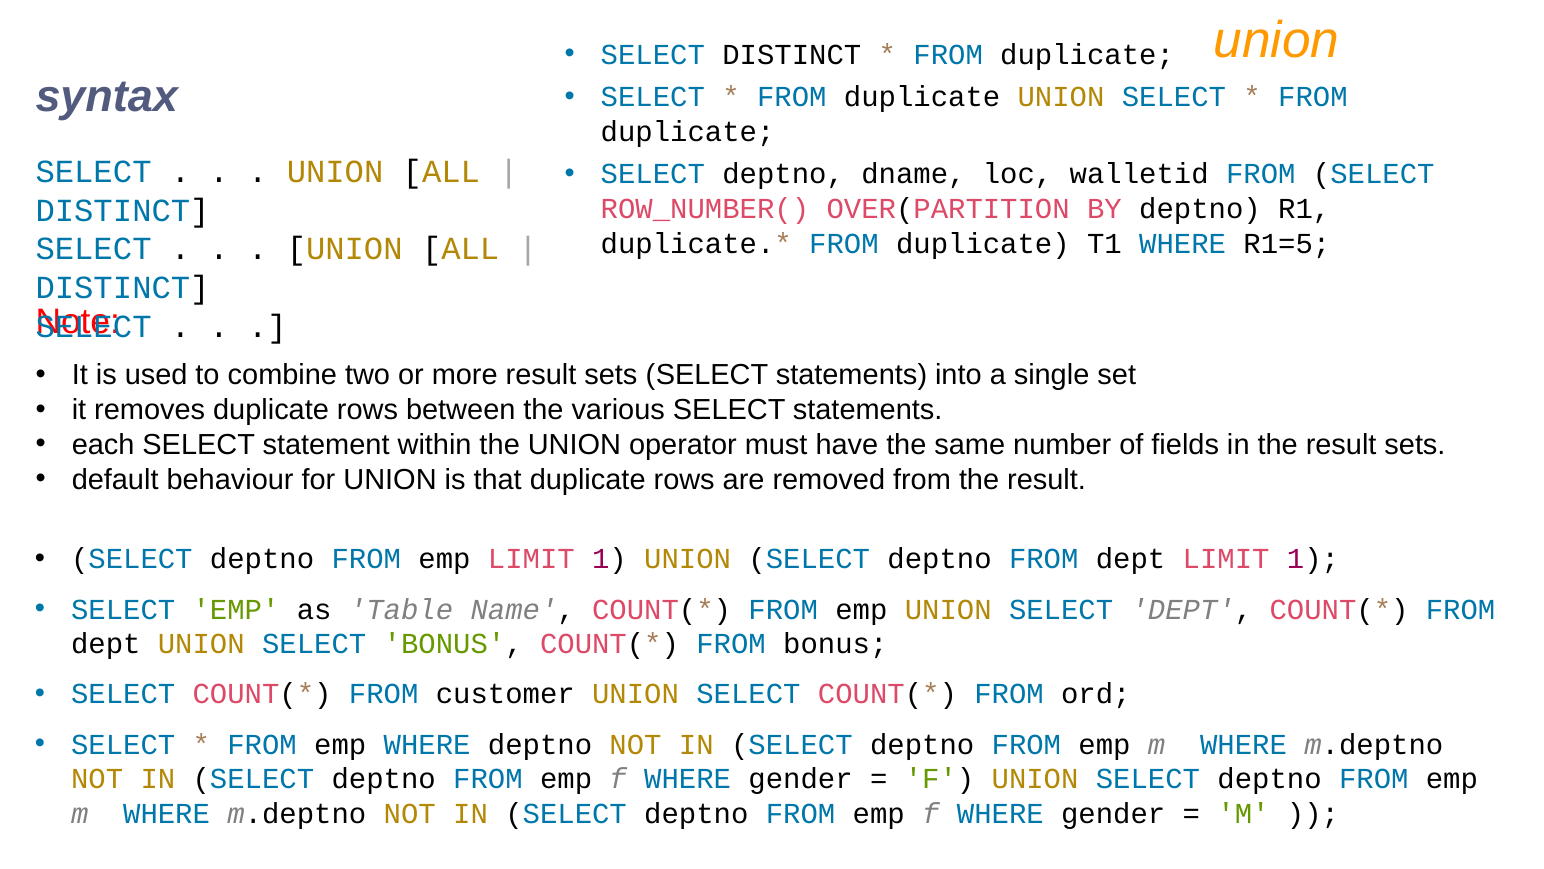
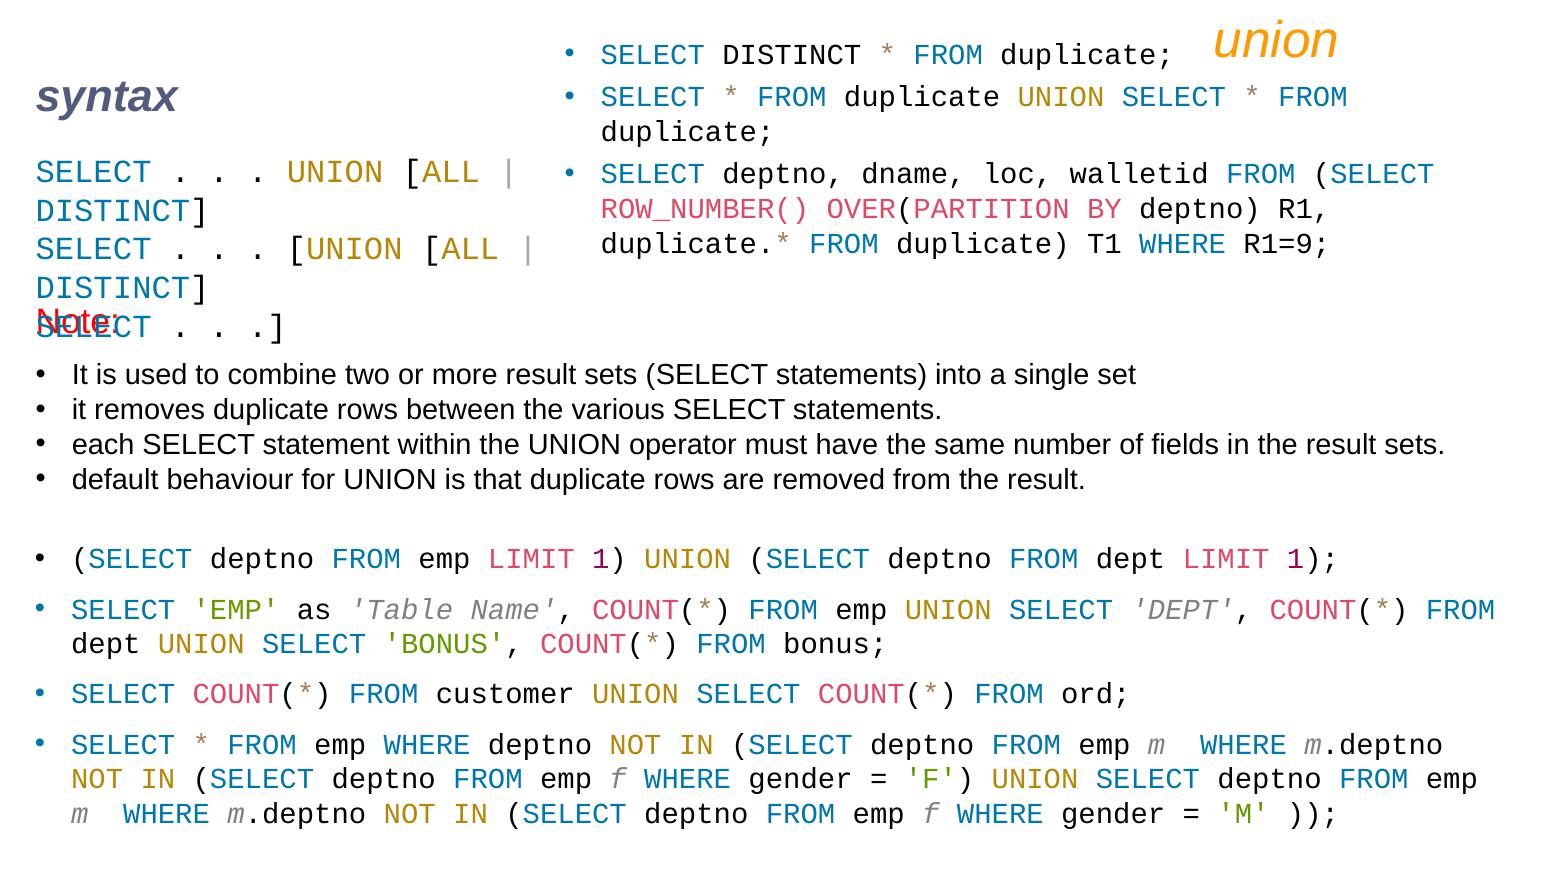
R1=5: R1=5 -> R1=9
